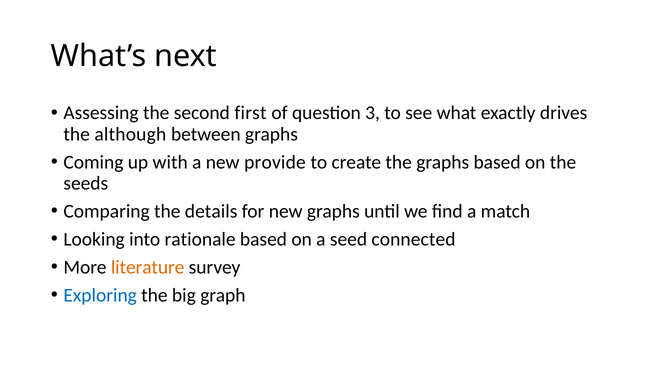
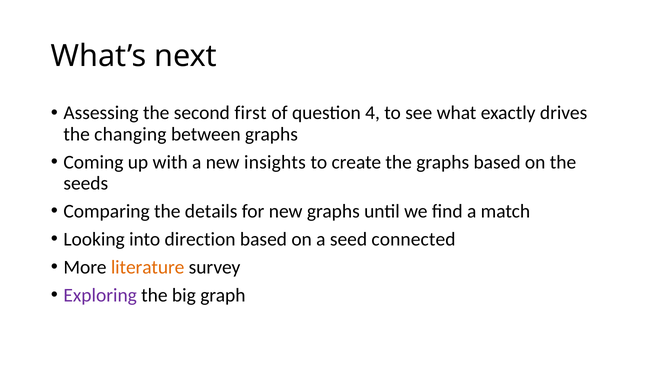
3: 3 -> 4
although: although -> changing
provide: provide -> insights
rationale: rationale -> direction
Exploring colour: blue -> purple
